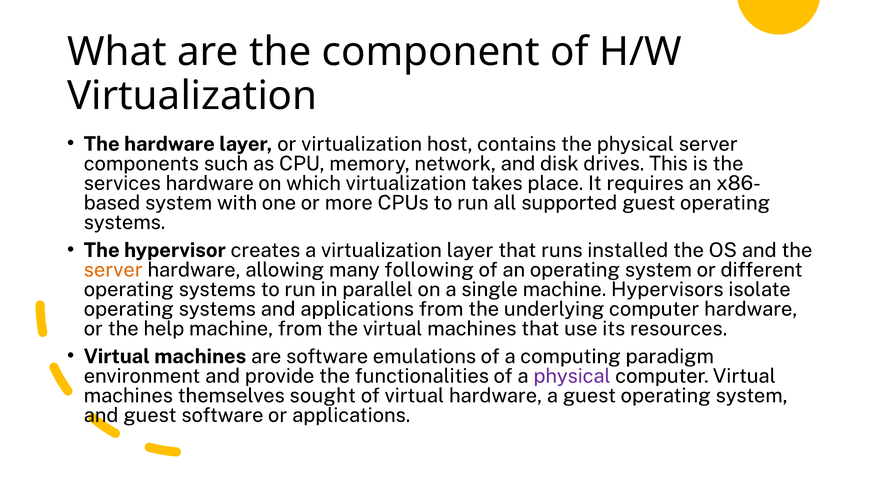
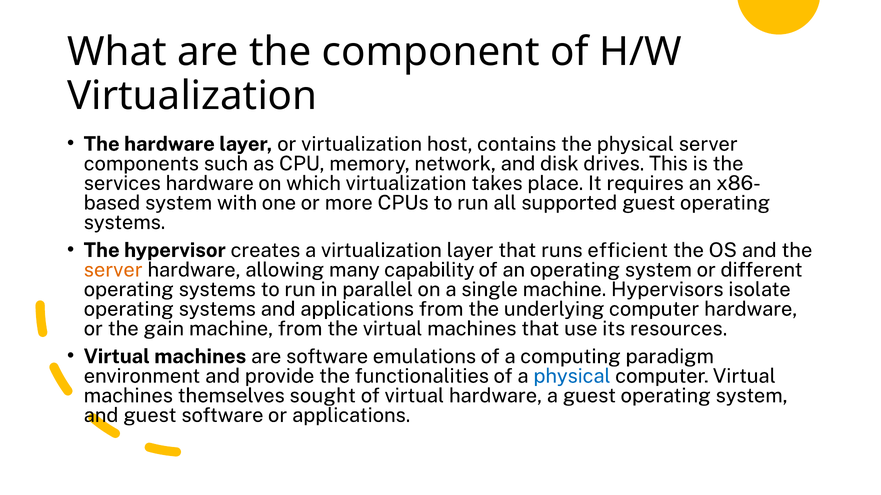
installed: installed -> efficient
following: following -> capability
help: help -> gain
physical at (572, 376) colour: purple -> blue
